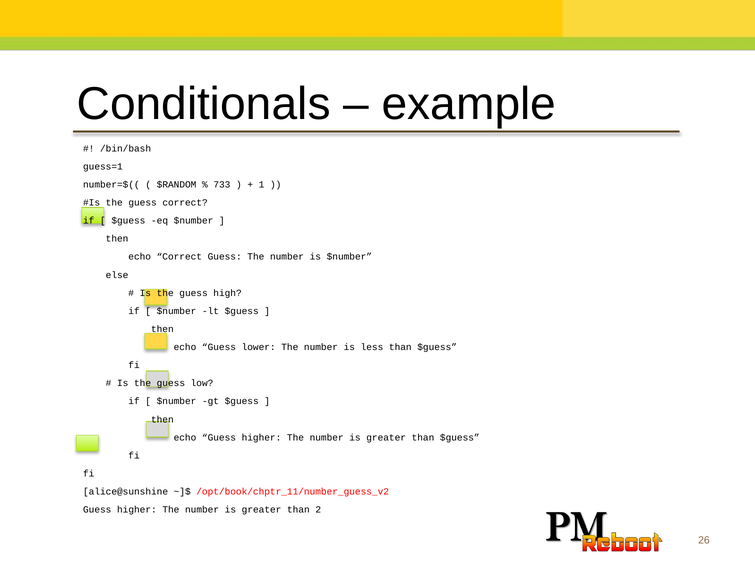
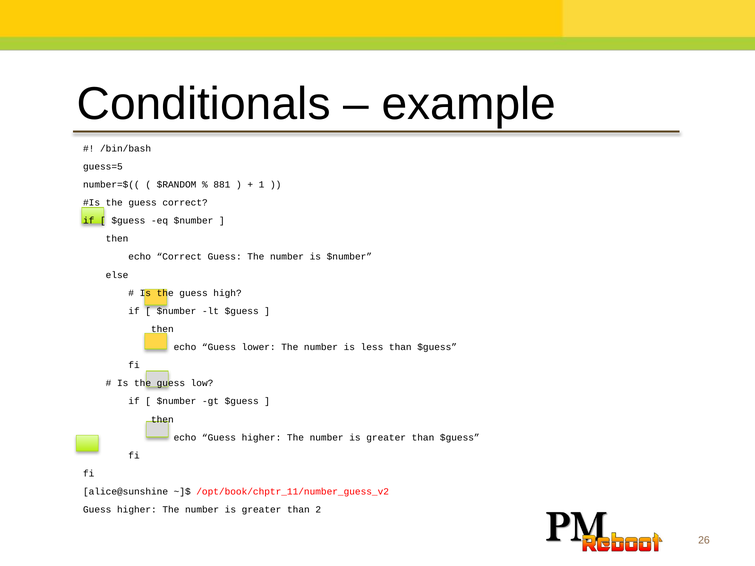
guess=1: guess=1 -> guess=5
733: 733 -> 881
